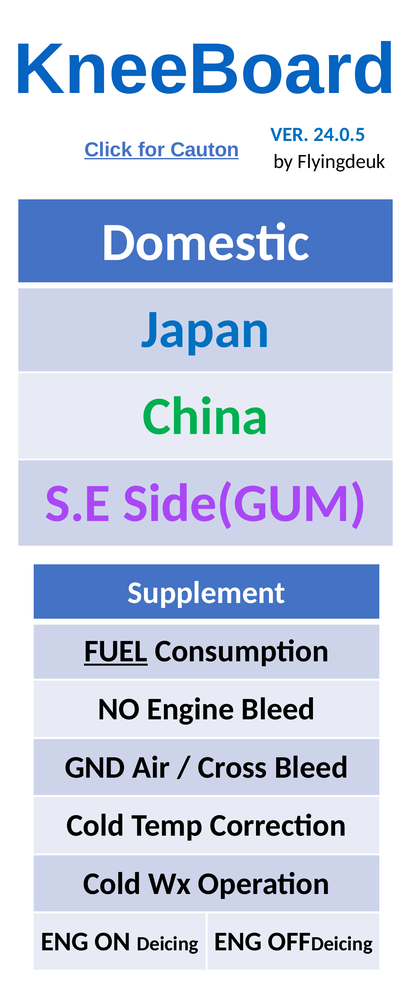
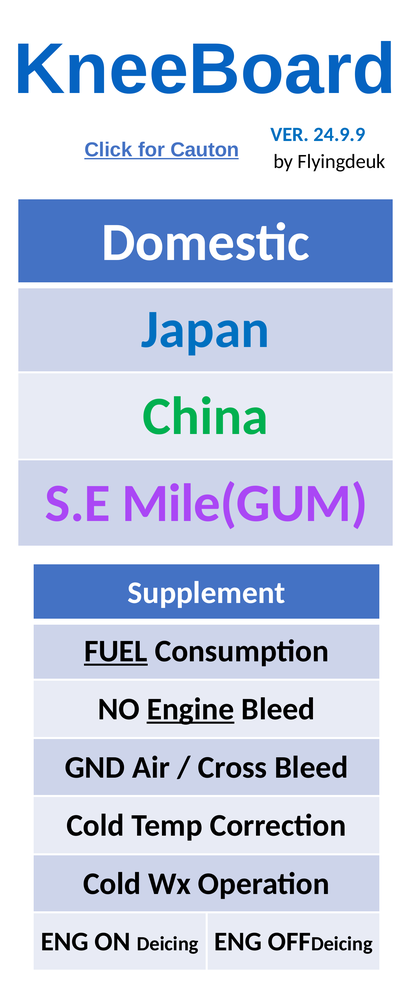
24.0.5: 24.0.5 -> 24.9.9
Side(GUM: Side(GUM -> Mile(GUM
Engine underline: none -> present
